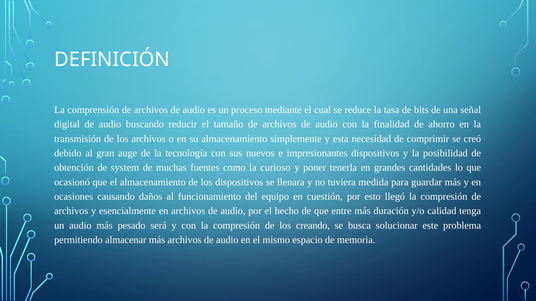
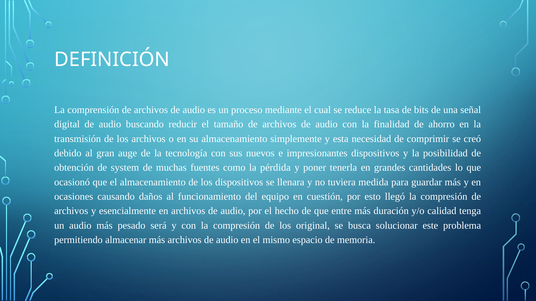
curioso: curioso -> pérdida
creando: creando -> original
